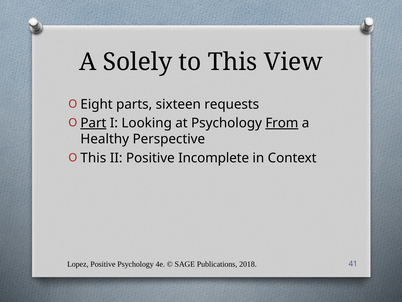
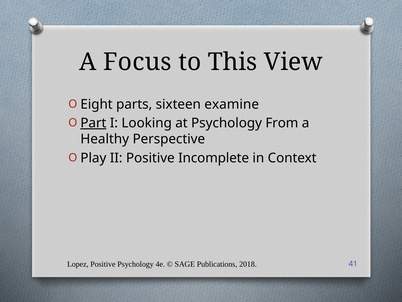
Solely: Solely -> Focus
requests: requests -> examine
From underline: present -> none
This at (93, 158): This -> Play
